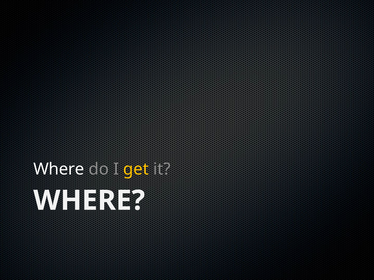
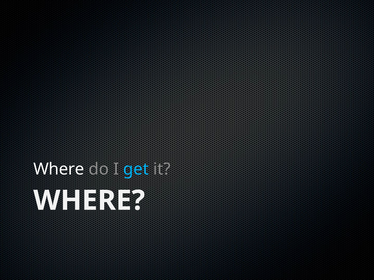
get colour: yellow -> light blue
